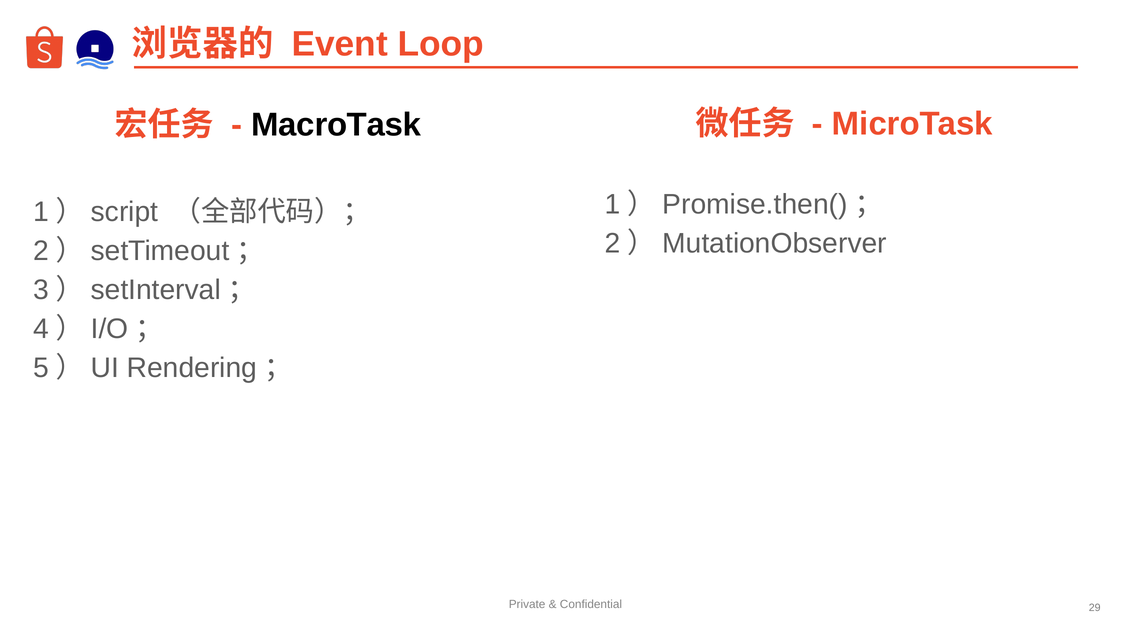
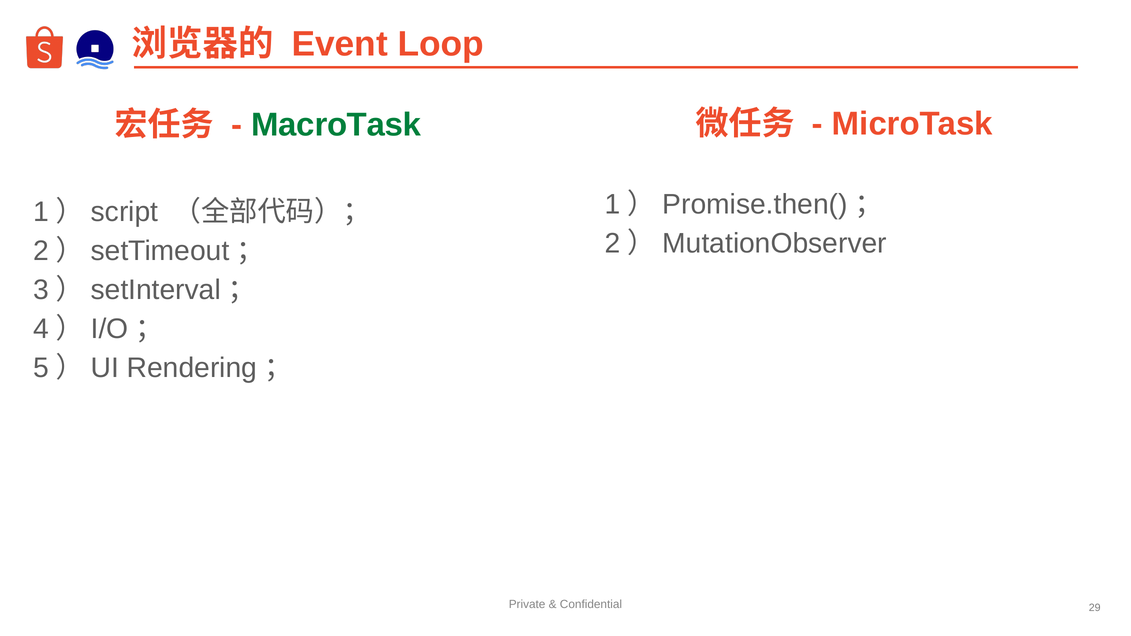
MacroTask colour: black -> green
